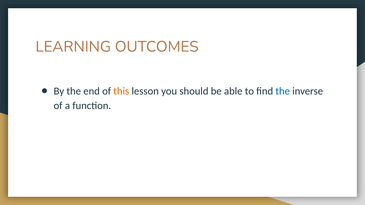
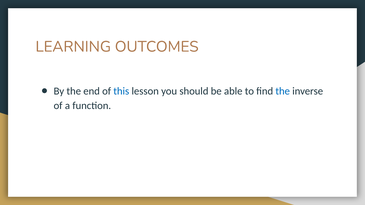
this colour: orange -> blue
